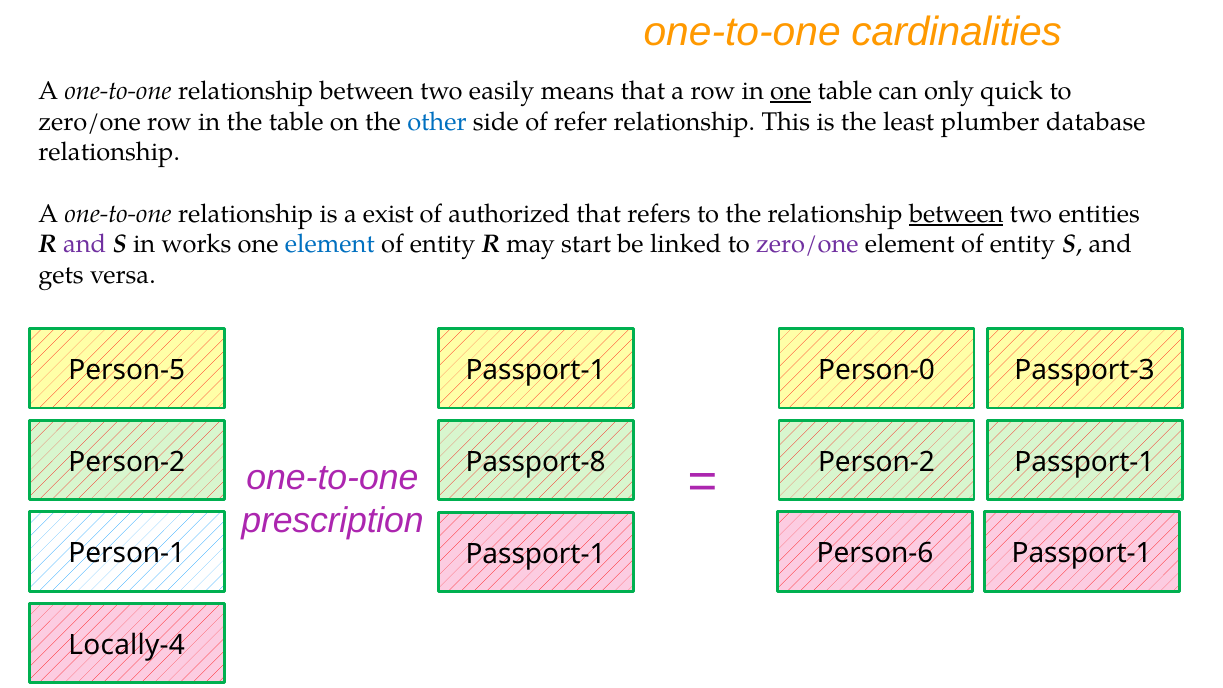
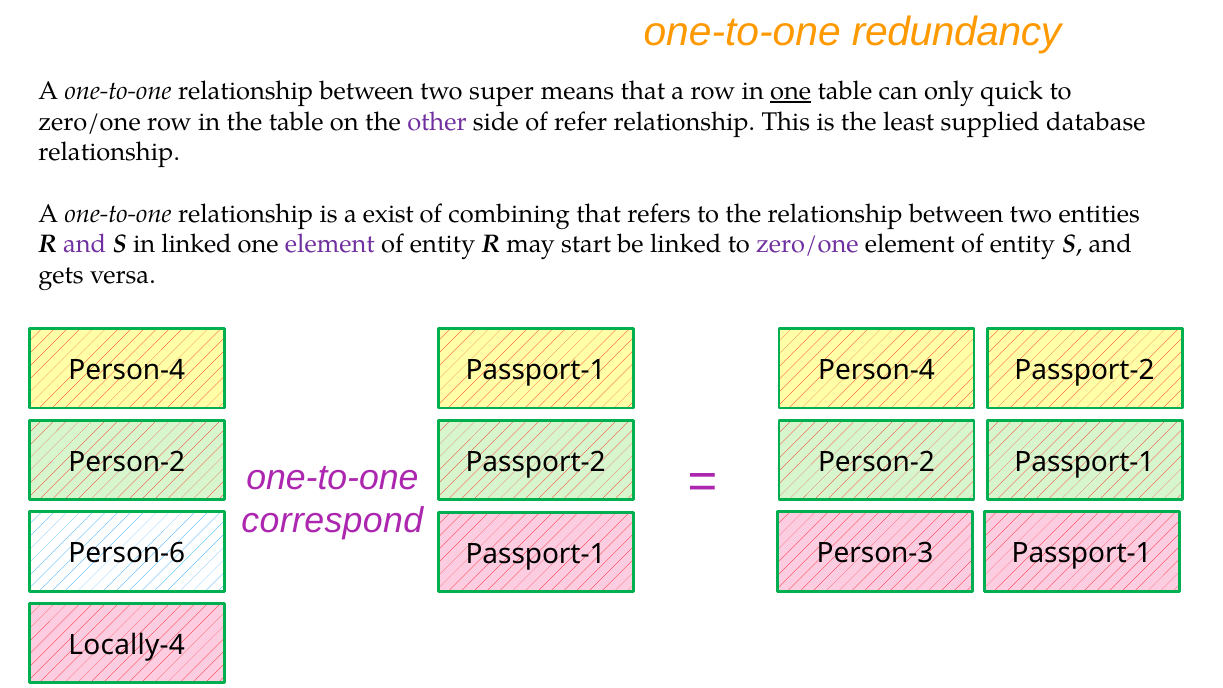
cardinalities: cardinalities -> redundancy
easily: easily -> super
other colour: blue -> purple
plumber: plumber -> supplied
authorized: authorized -> combining
between at (956, 214) underline: present -> none
in works: works -> linked
element at (330, 244) colour: blue -> purple
Person-5 at (127, 370): Person-5 -> Person-4
Passport-1 Person-0: Person-0 -> Person-4
Passport-3 at (1085, 370): Passport-3 -> Passport-2
Person-2 Passport-8: Passport-8 -> Passport-2
prescription: prescription -> correspond
Person-1: Person-1 -> Person-6
Person-6: Person-6 -> Person-3
